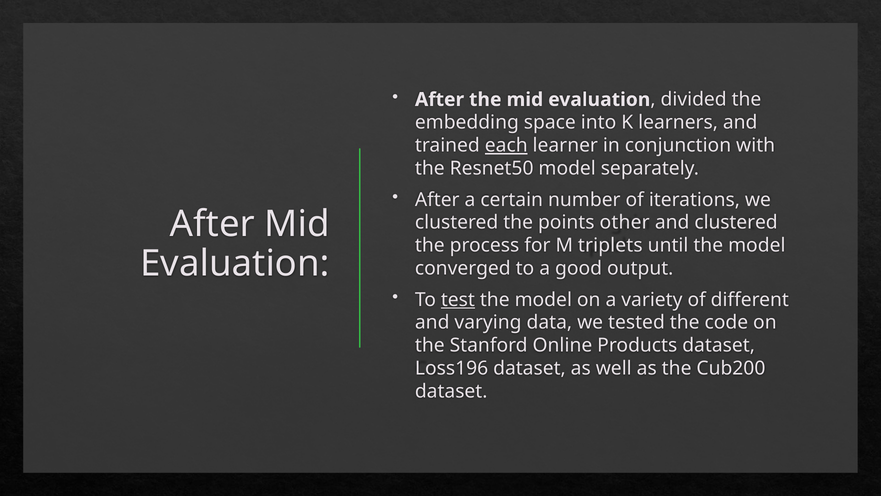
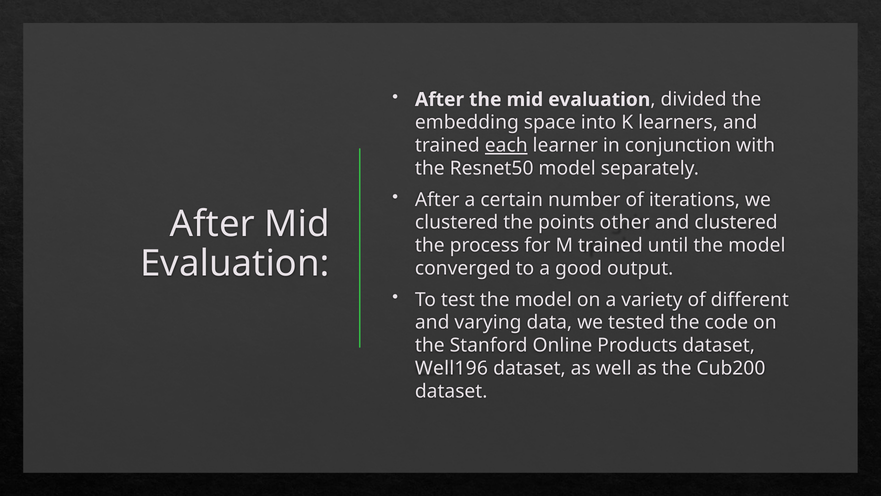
M triplets: triplets -> trained
test underline: present -> none
Loss196: Loss196 -> Well196
